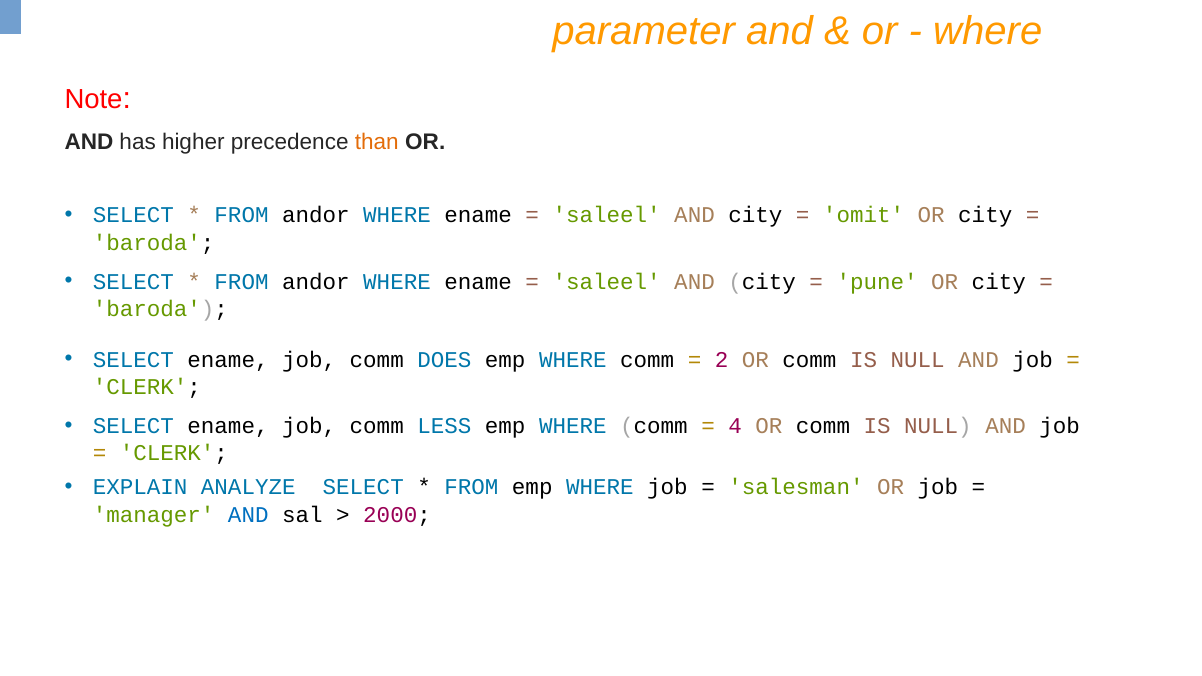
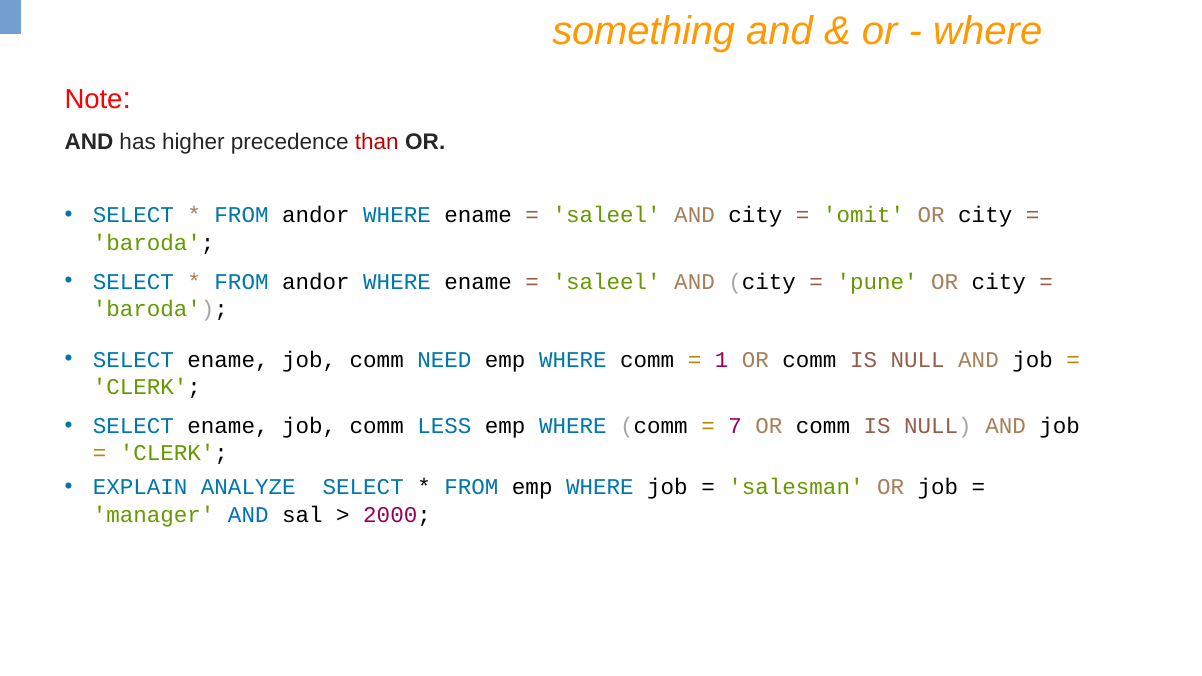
parameter: parameter -> something
than colour: orange -> red
DOES: DOES -> NEED
2: 2 -> 1
4: 4 -> 7
